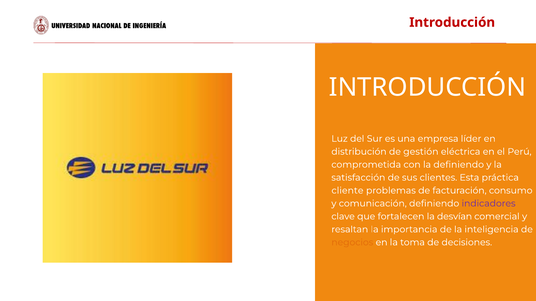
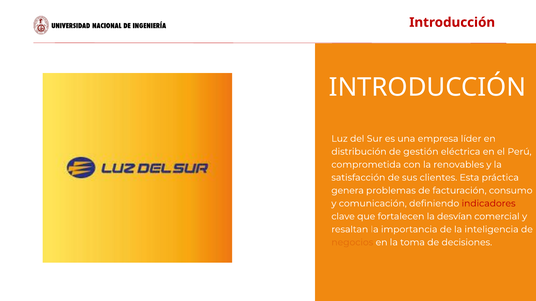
la definiendo: definiendo -> renovables
cliente: cliente -> genera
indicadores colour: purple -> red
